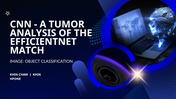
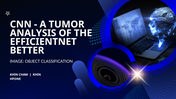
MATCH: MATCH -> BETTER
